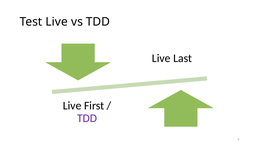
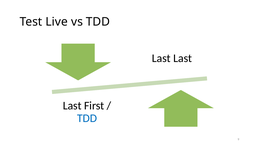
Live at (161, 58): Live -> Last
Live at (72, 105): Live -> Last
TDD at (87, 118) colour: purple -> blue
